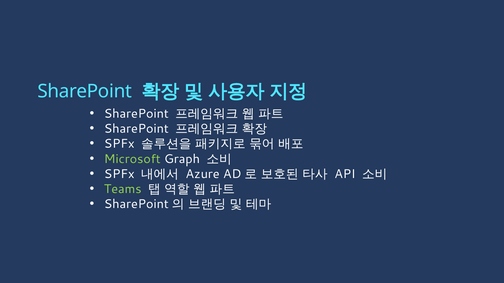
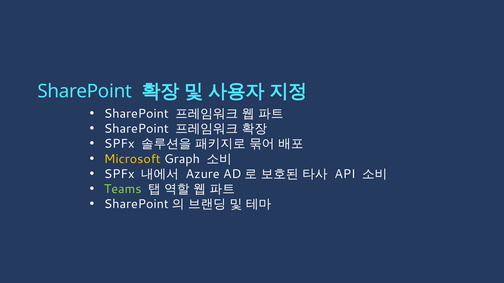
Microsoft colour: light green -> yellow
